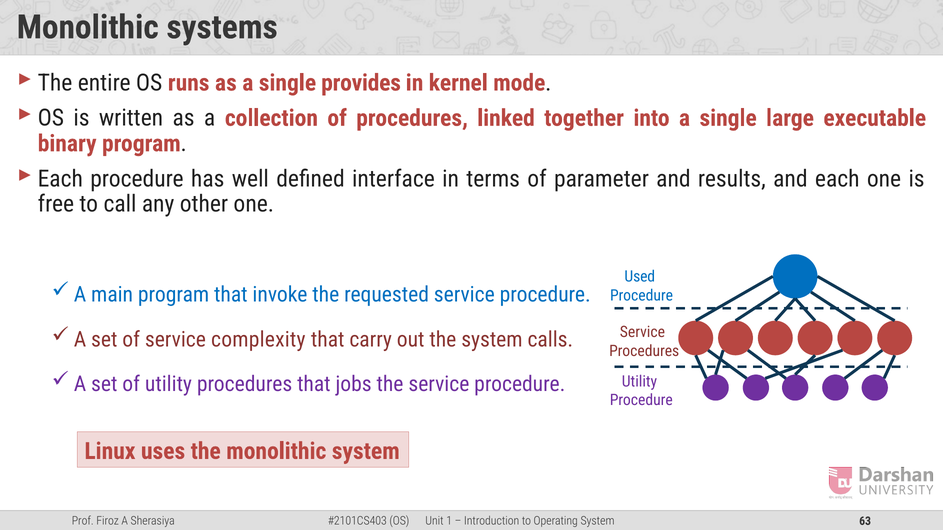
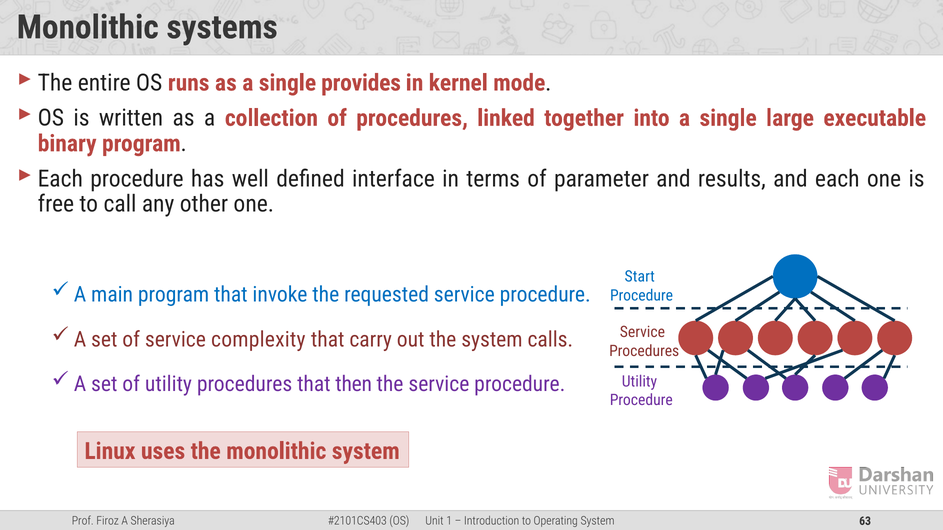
Used: Used -> Start
jobs: jobs -> then
